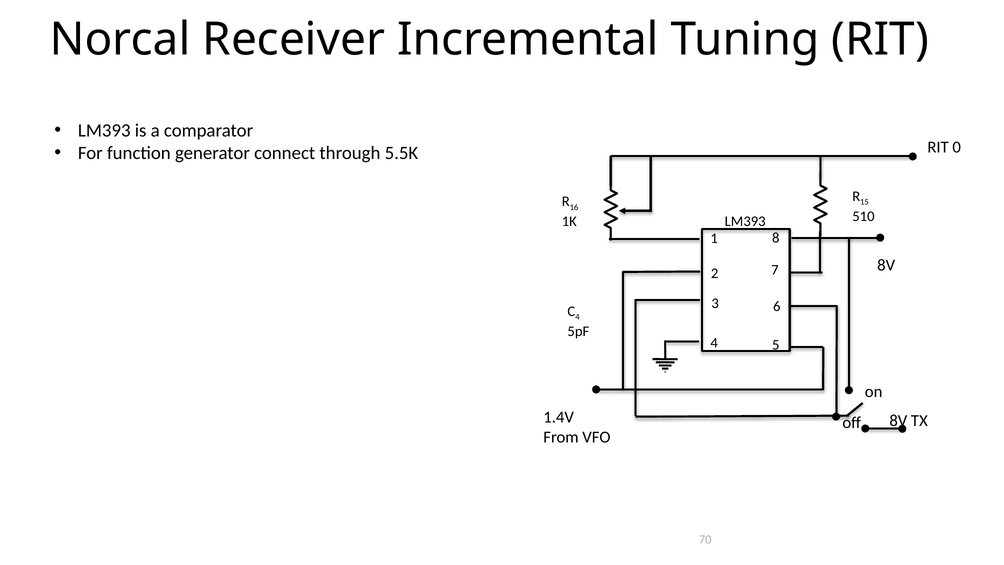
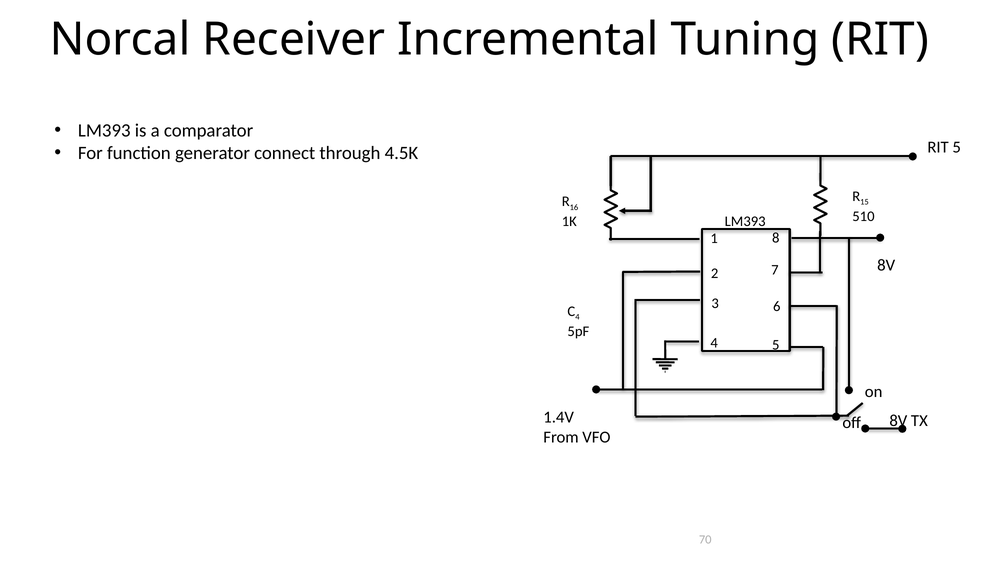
RIT 0: 0 -> 5
5.5K: 5.5K -> 4.5K
